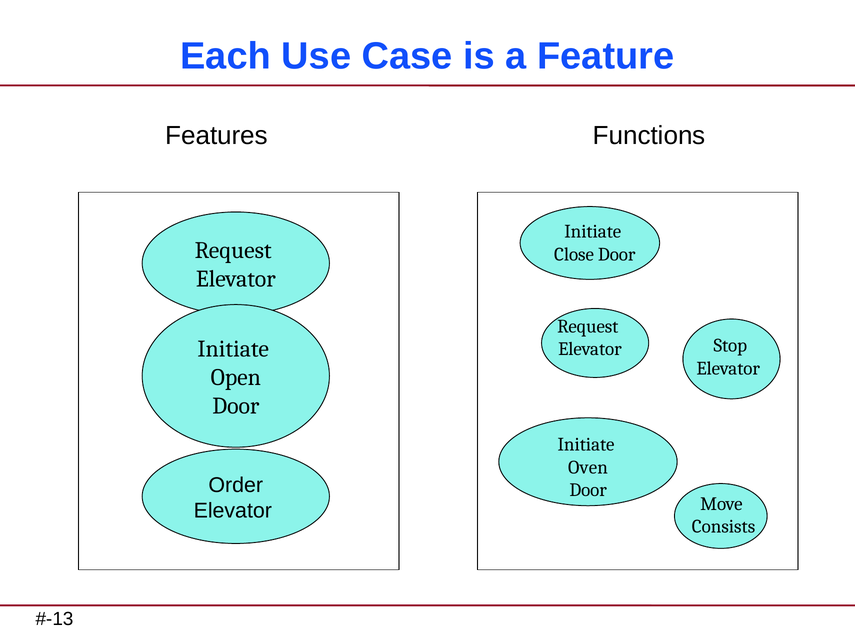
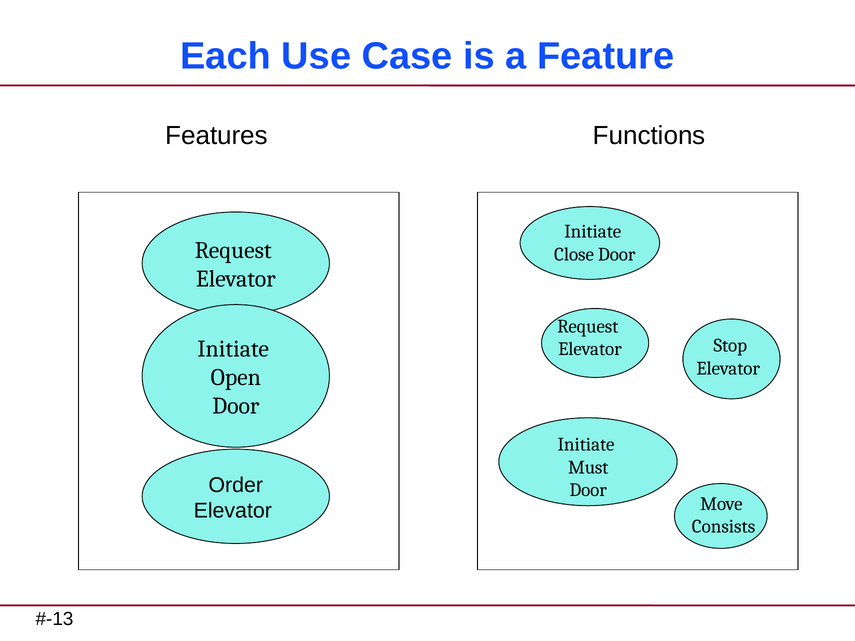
Oven: Oven -> Must
